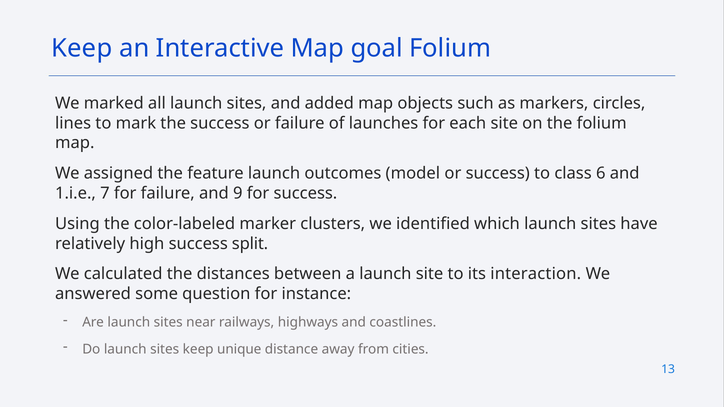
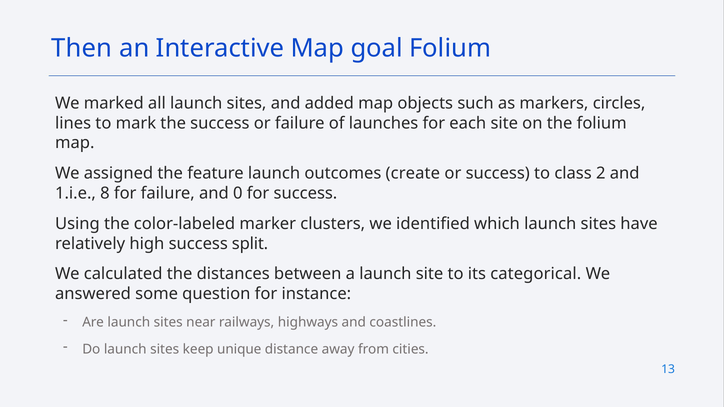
Keep at (82, 48): Keep -> Then
model: model -> create
6: 6 -> 2
7: 7 -> 8
9: 9 -> 0
interaction: interaction -> categorical
